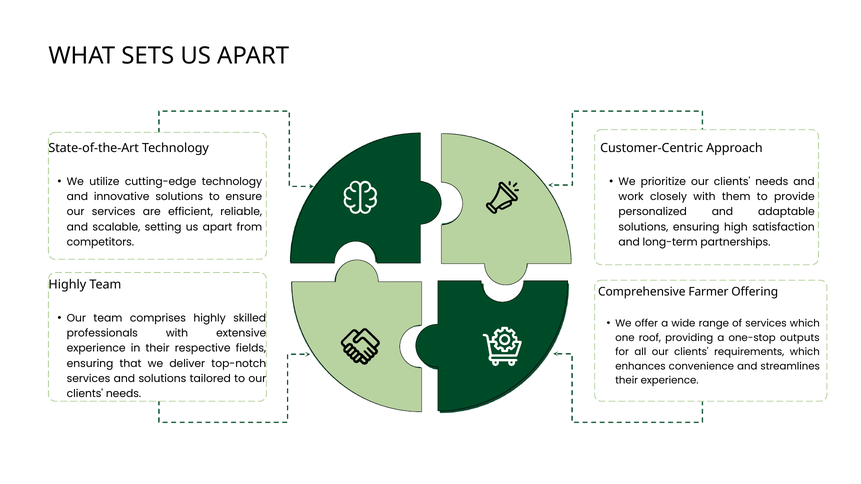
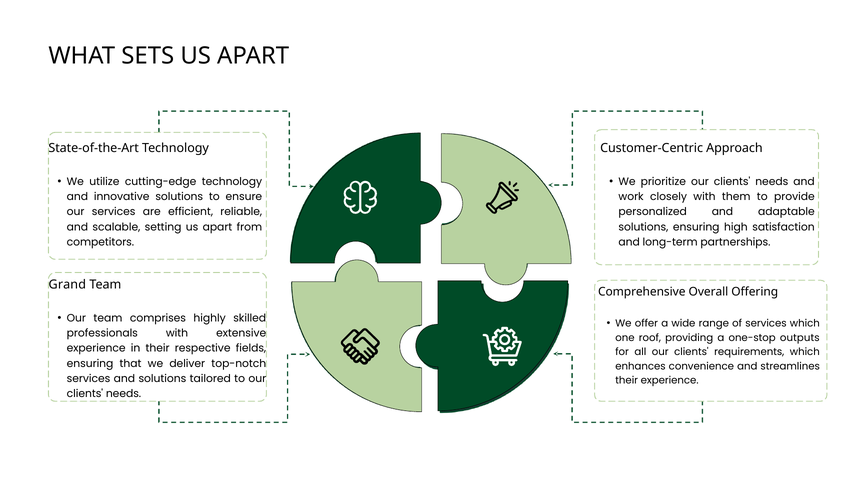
Highly at (67, 285): Highly -> Grand
Farmer: Farmer -> Overall
